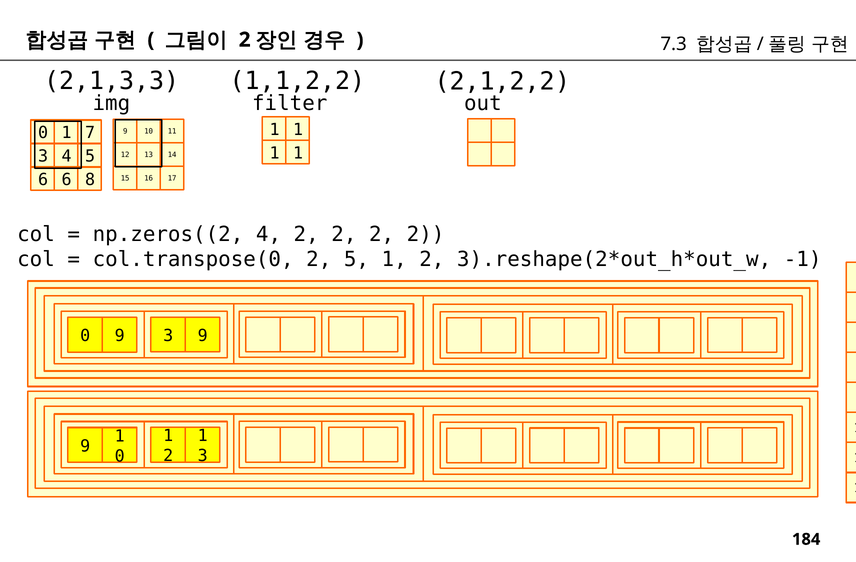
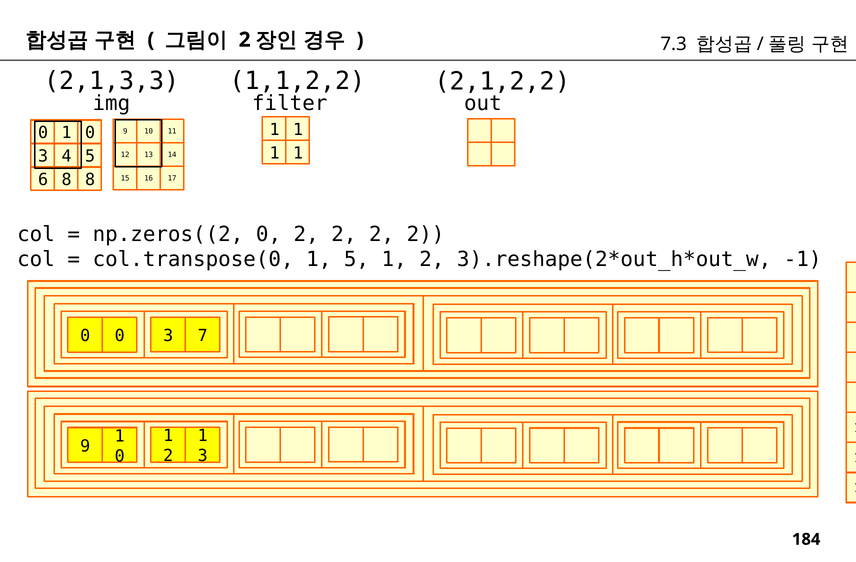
0 1 7: 7 -> 0
6 6: 6 -> 8
np.zeros((2 4: 4 -> 0
col.transpose(0 2: 2 -> 1
0 9: 9 -> 0
9 at (203, 336): 9 -> 7
